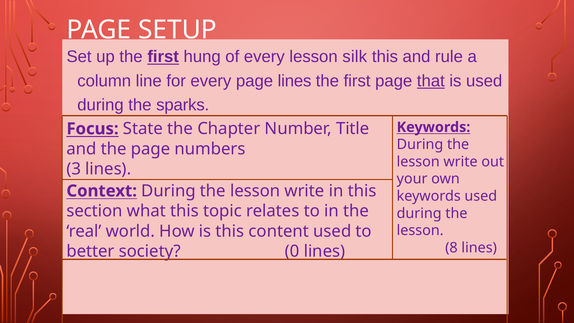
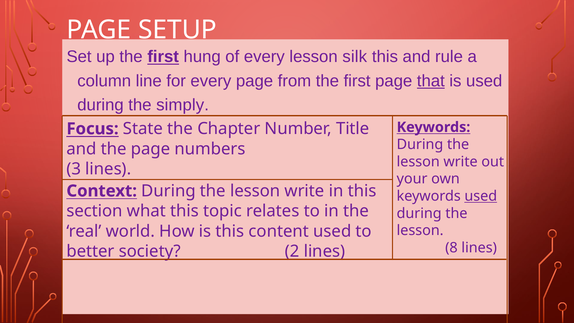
page lines: lines -> from
sparks: sparks -> simply
used at (481, 196) underline: none -> present
0: 0 -> 2
